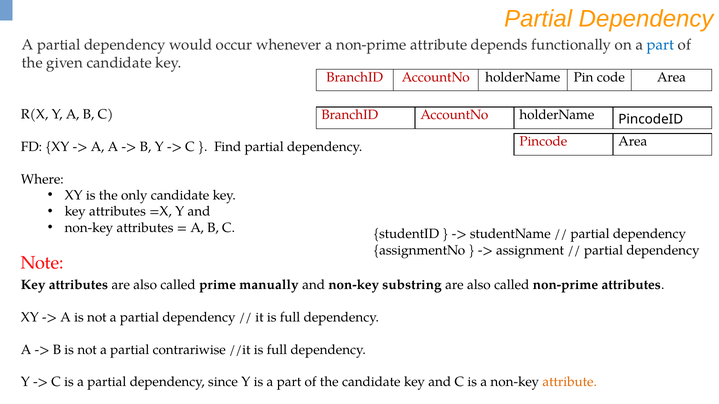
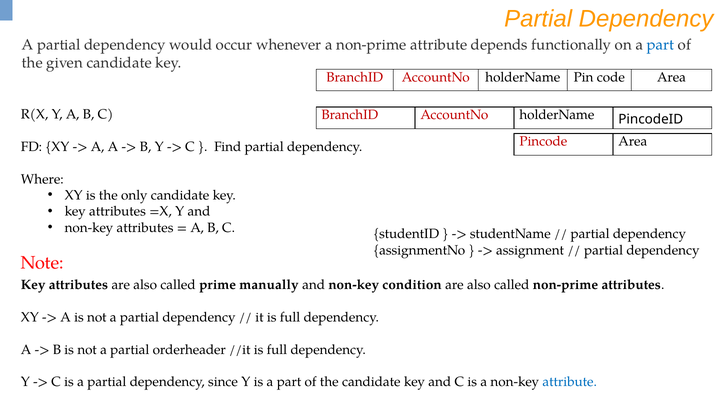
substring: substring -> condition
contrariwise: contrariwise -> orderheader
attribute at (570, 382) colour: orange -> blue
